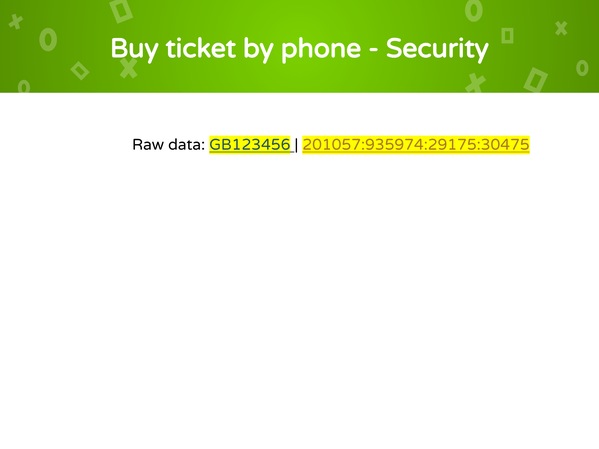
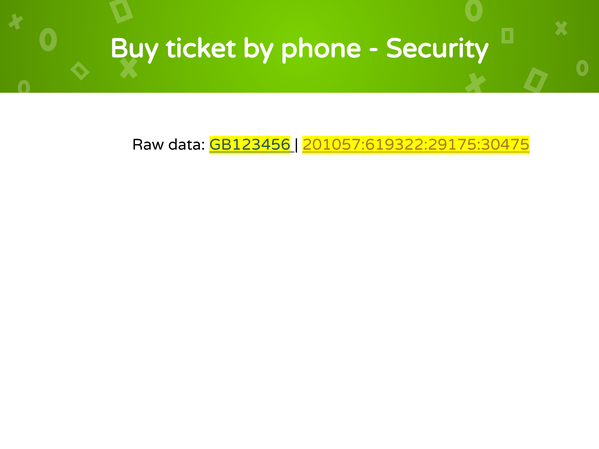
201057:935974:29175:30475: 201057:935974:29175:30475 -> 201057:619322:29175:30475
